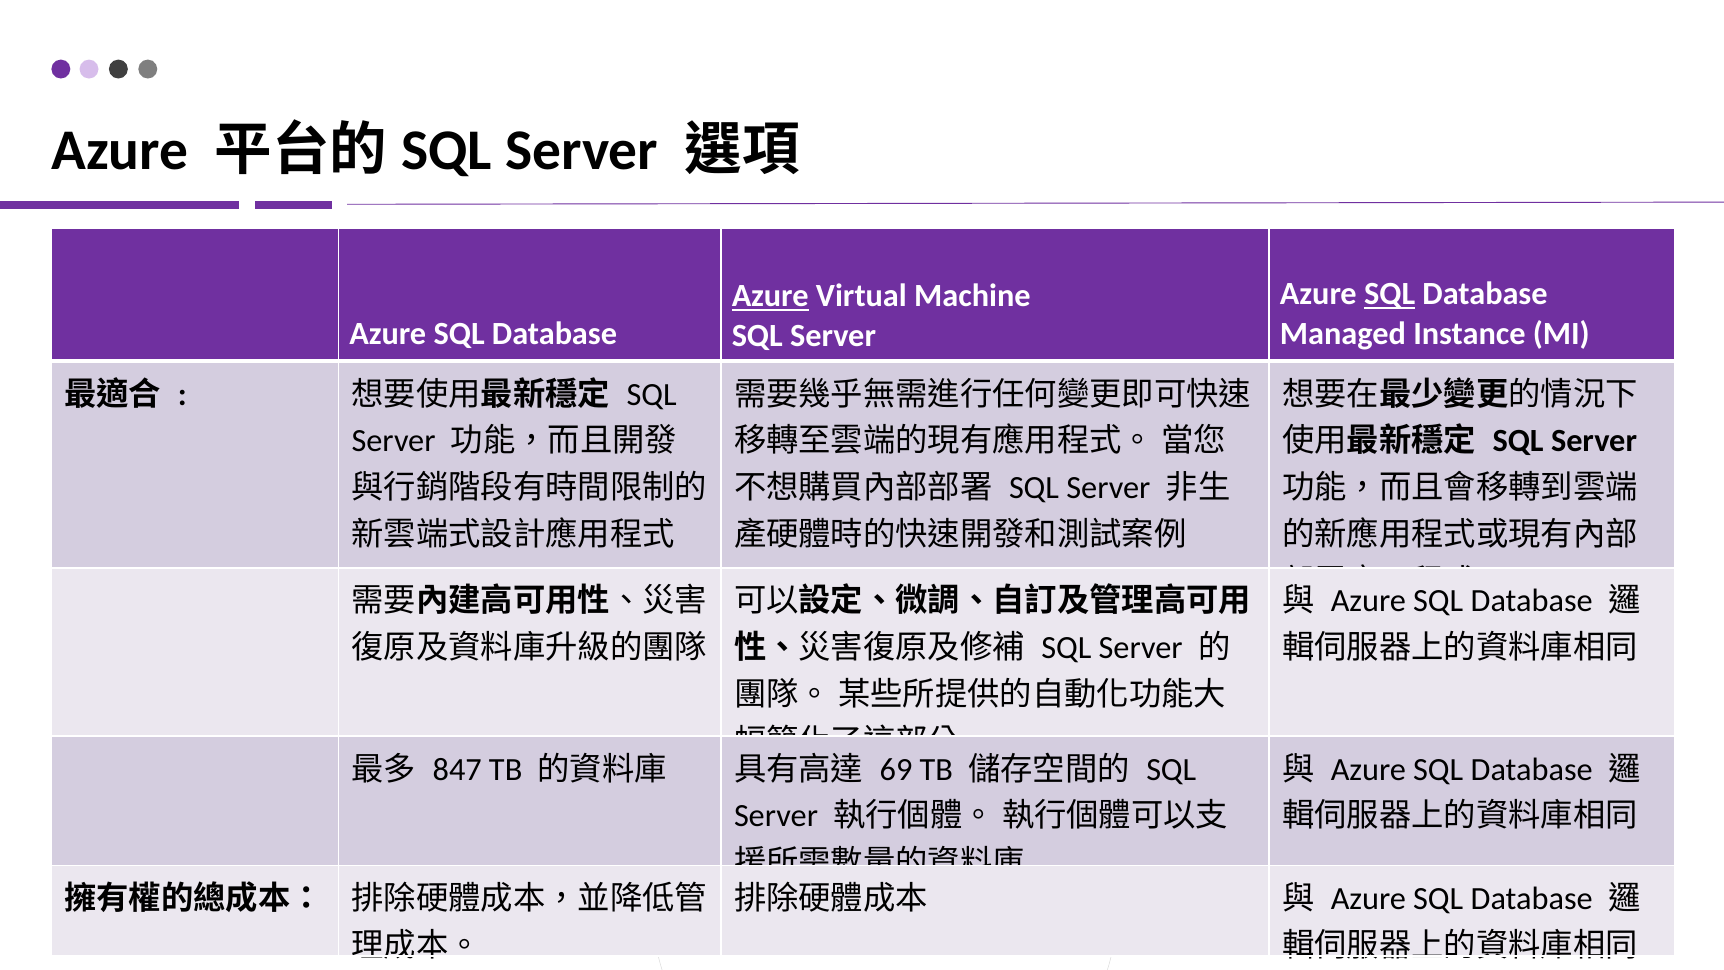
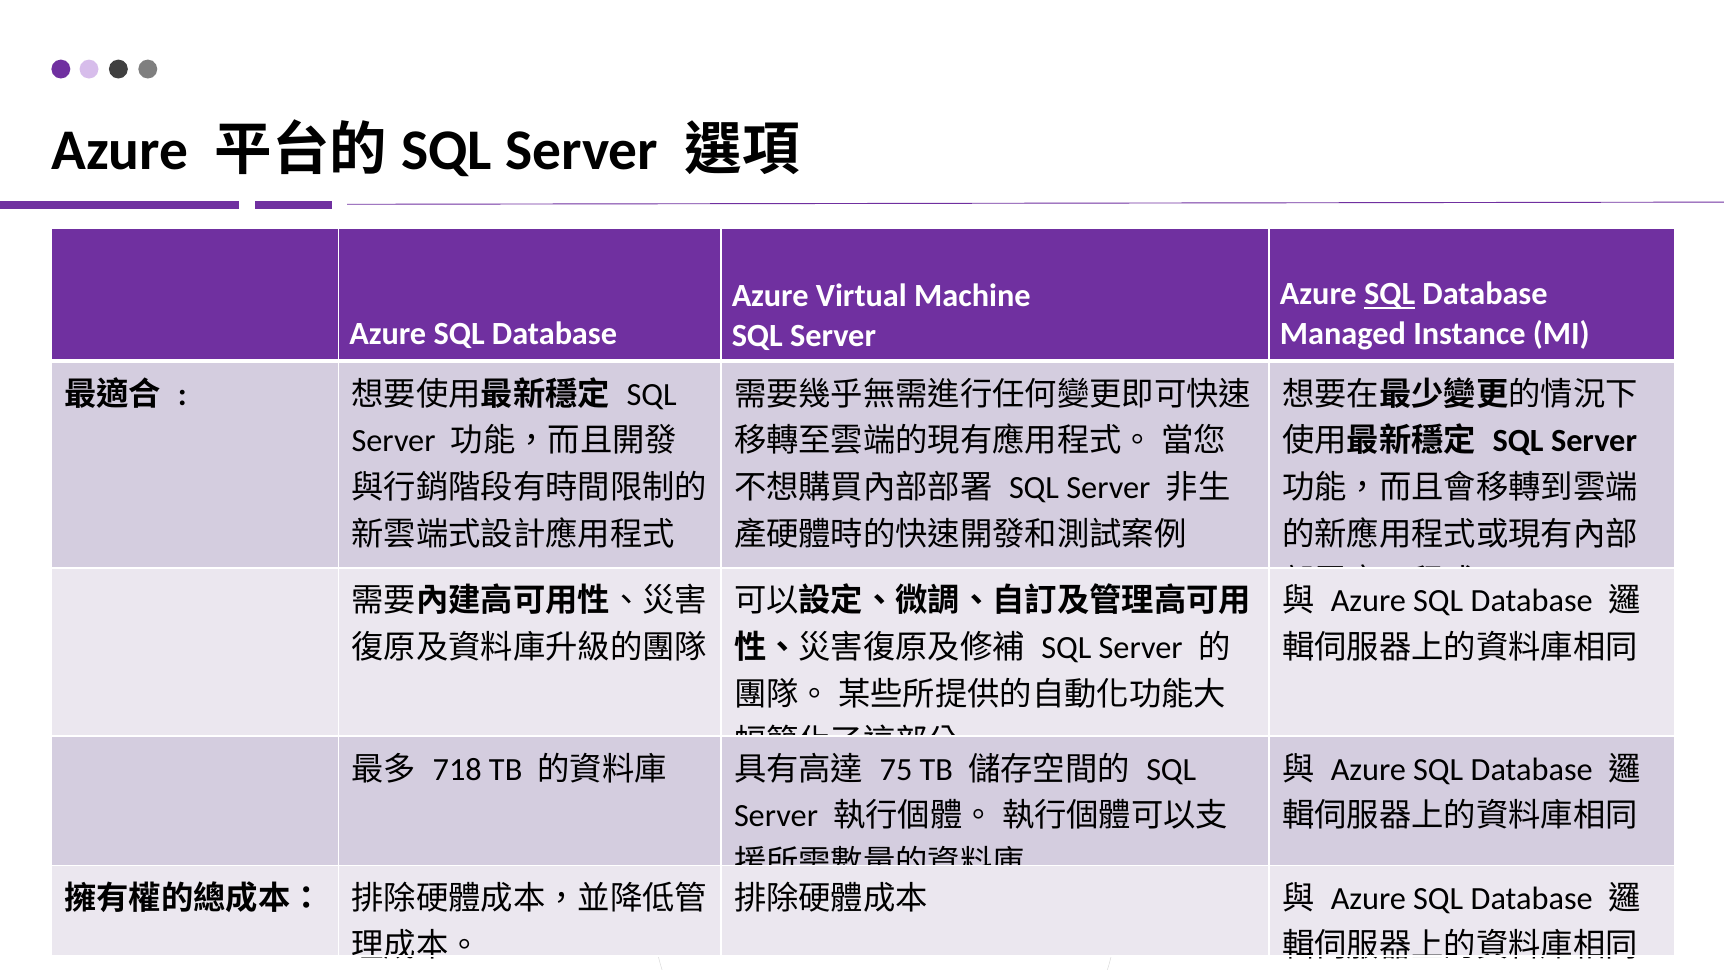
Azure at (770, 296) underline: present -> none
847: 847 -> 718
69: 69 -> 75
